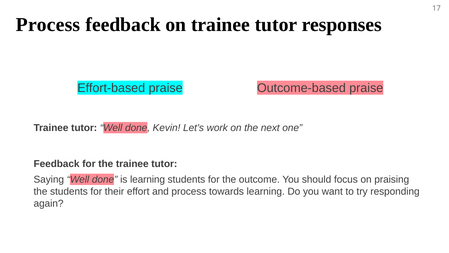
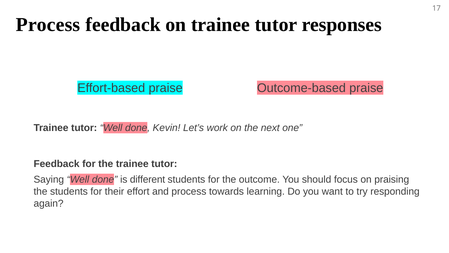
is learning: learning -> different
